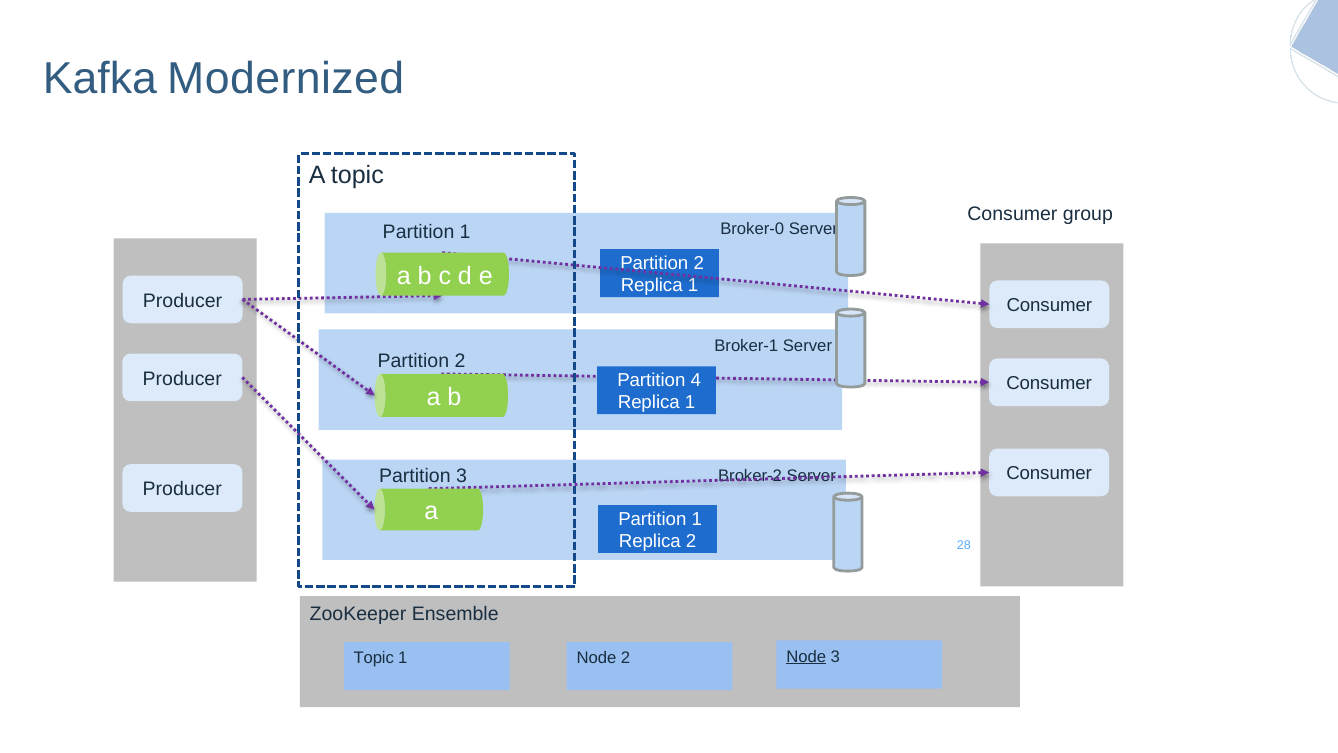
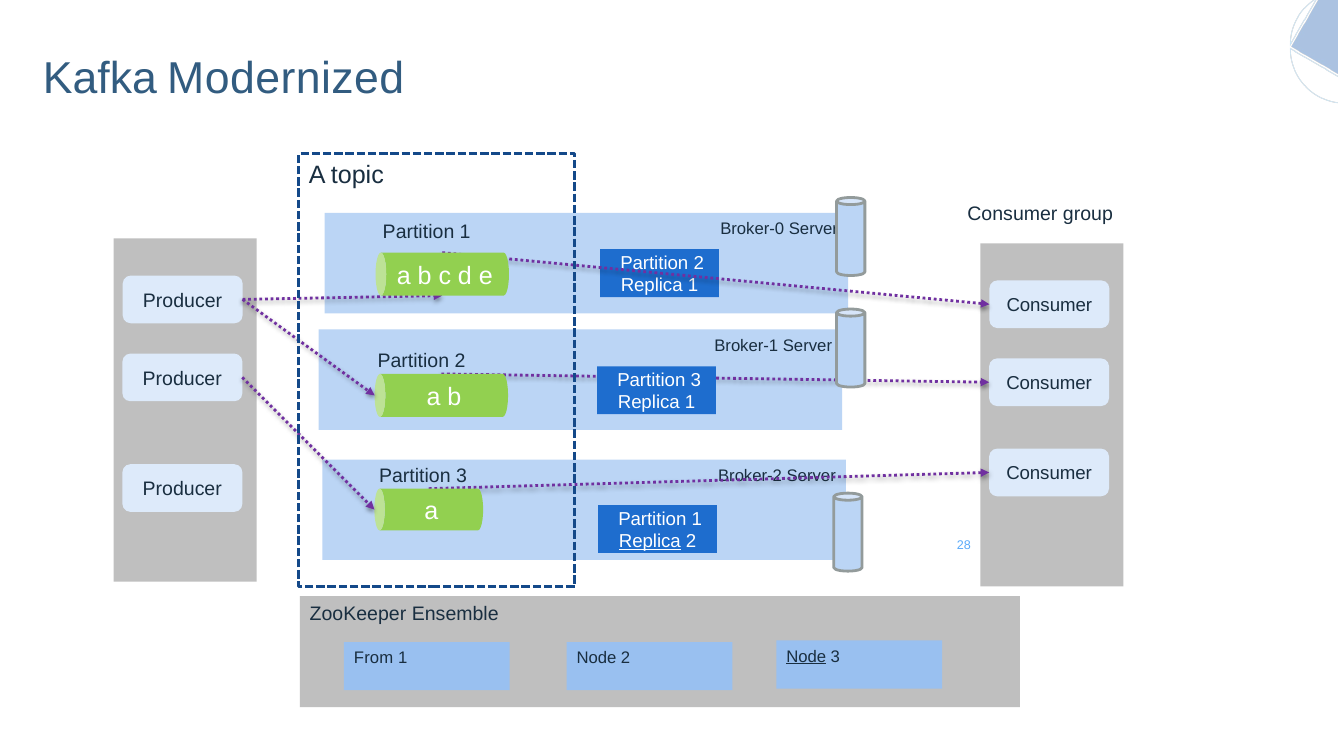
4 at (696, 380): 4 -> 3
Replica at (650, 541) underline: none -> present
Topic at (374, 658): Topic -> From
